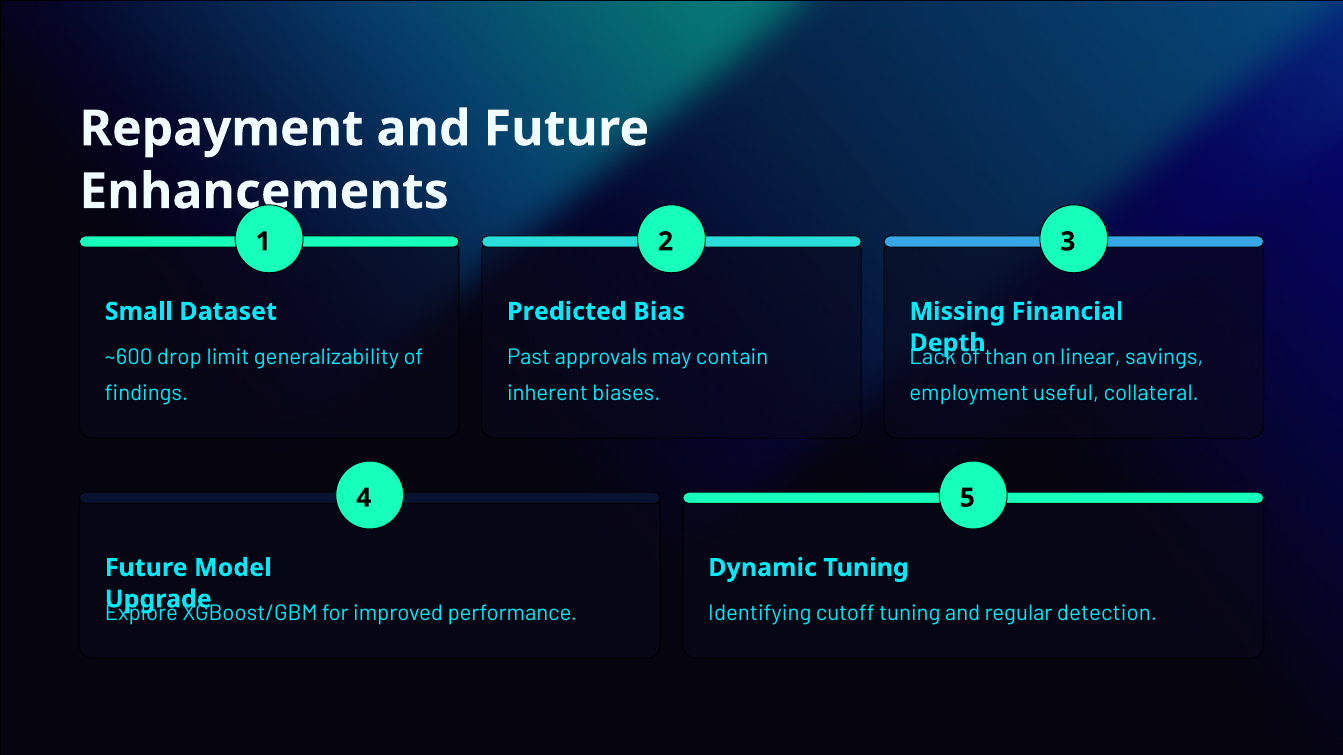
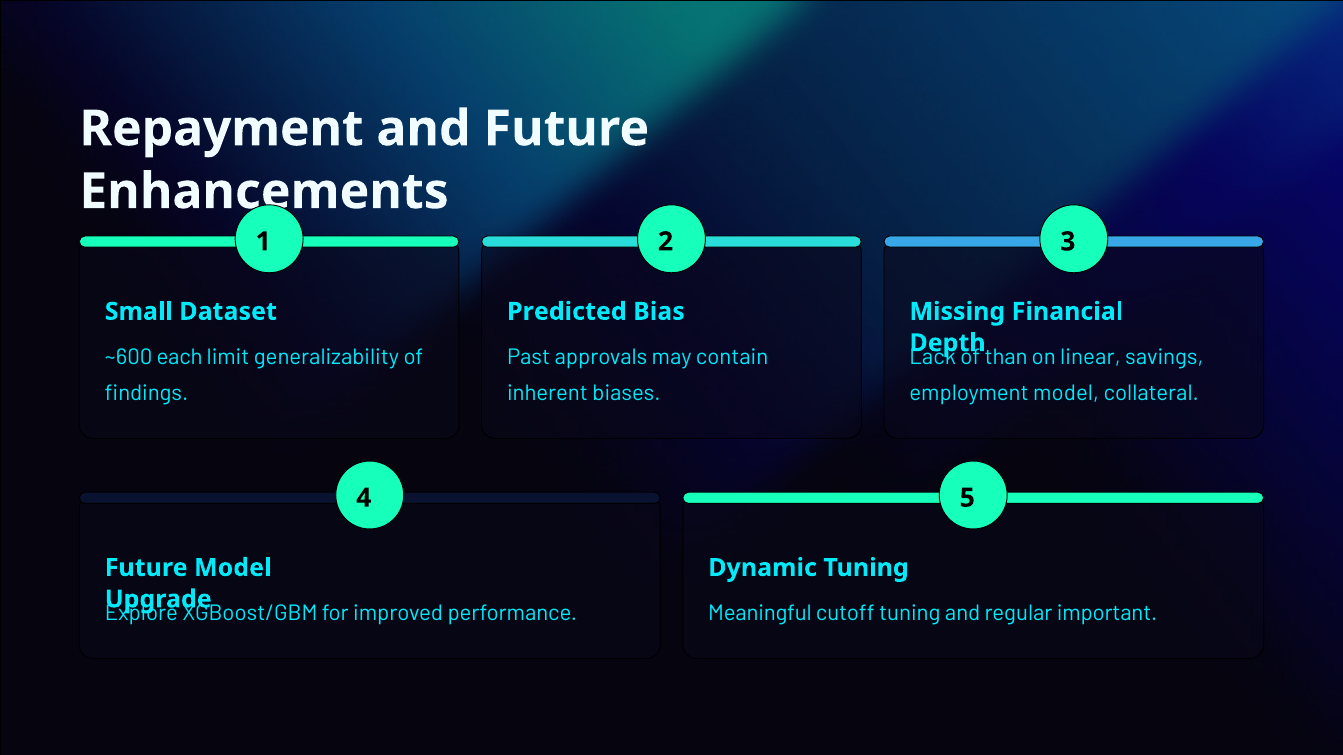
drop: drop -> each
employment useful: useful -> model
Identifying: Identifying -> Meaningful
detection: detection -> important
